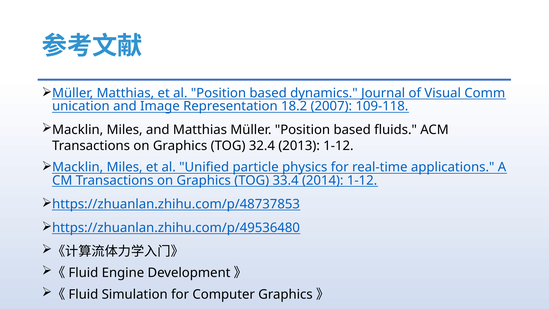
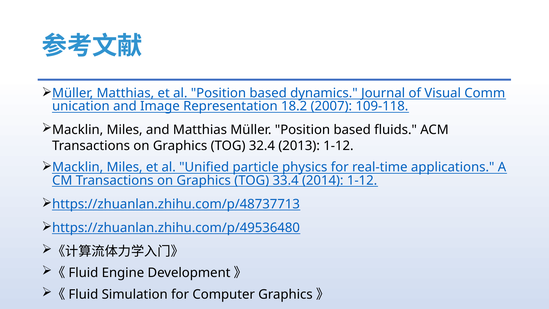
https://zhuanlan.zhihu.com/p/48737853: https://zhuanlan.zhihu.com/p/48737853 -> https://zhuanlan.zhihu.com/p/48737713
